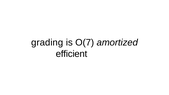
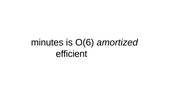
grading: grading -> minutes
O(7: O(7 -> O(6
